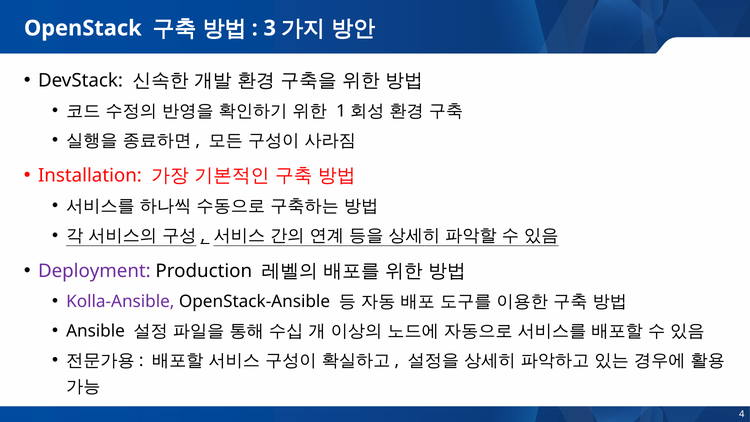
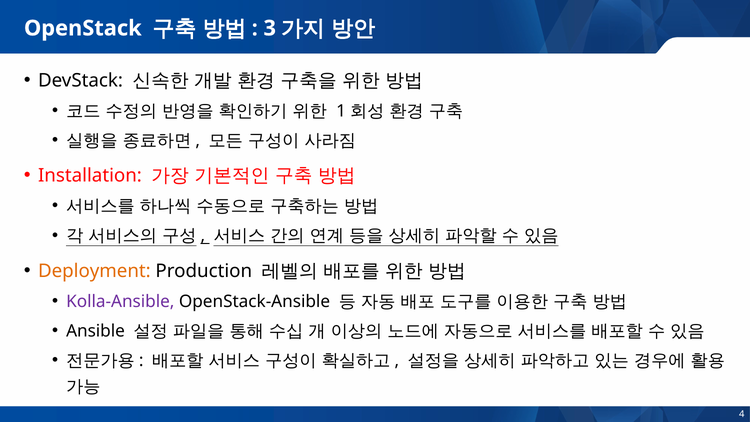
Deployment colour: purple -> orange
